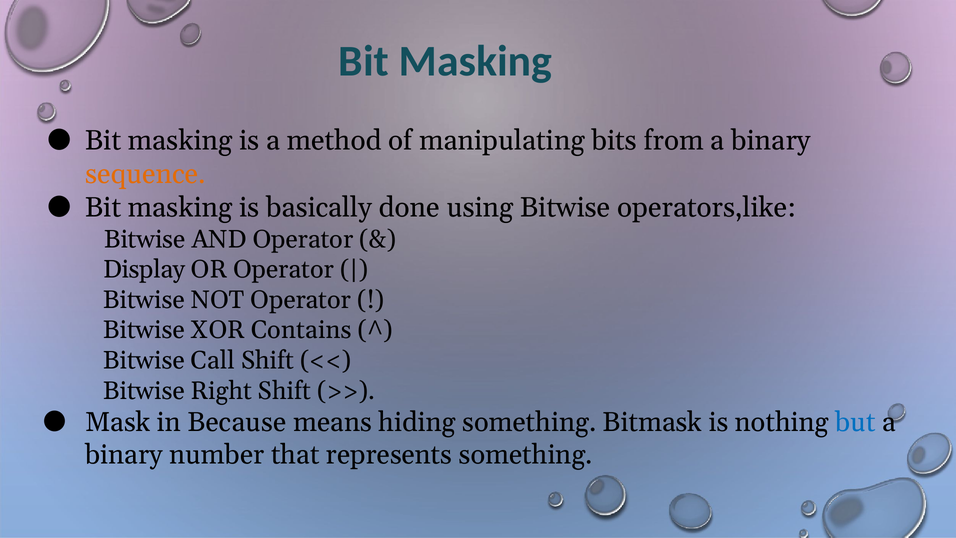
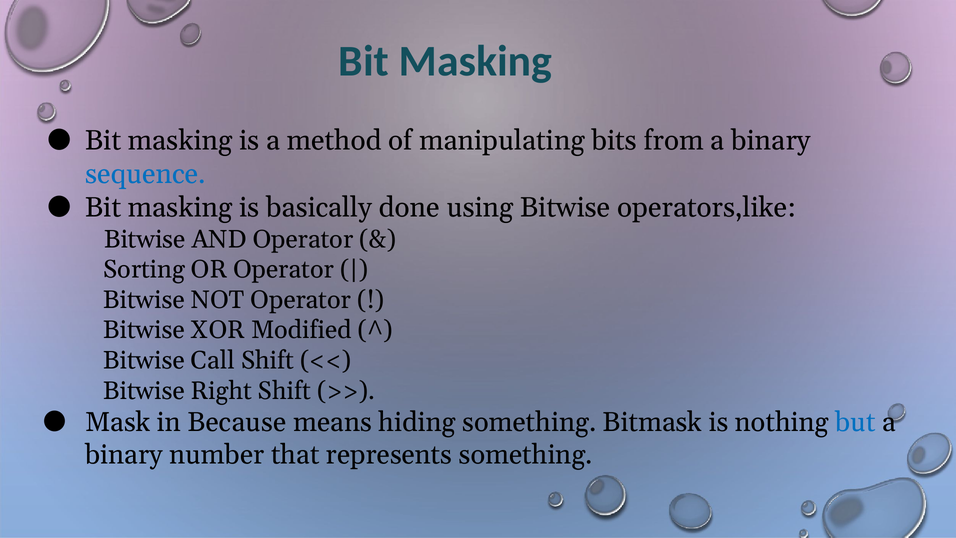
sequence colour: orange -> blue
Display: Display -> Sorting
Contains: Contains -> Modified
